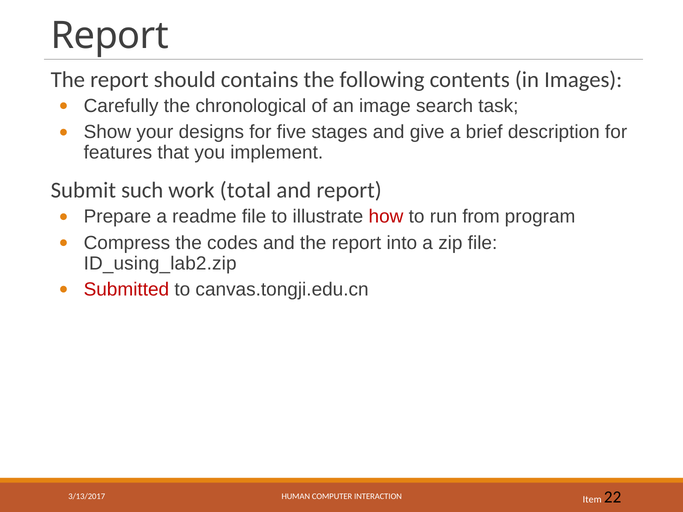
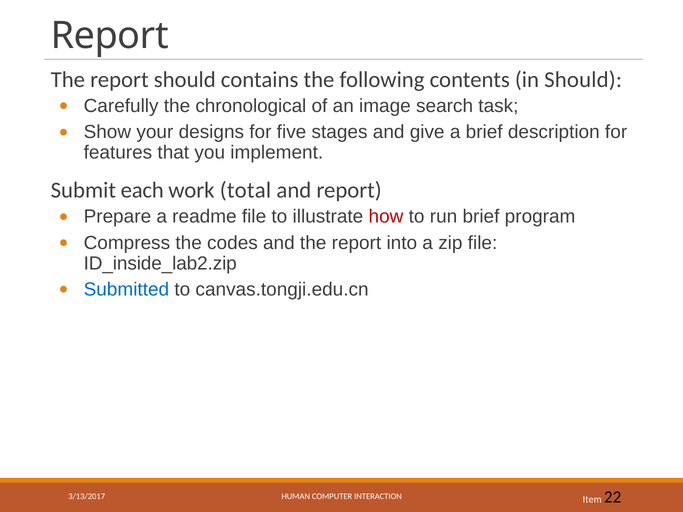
in Images: Images -> Should
such: such -> each
run from: from -> brief
ID_using_lab2.zip: ID_using_lab2.zip -> ID_inside_lab2.zip
Submitted colour: red -> blue
